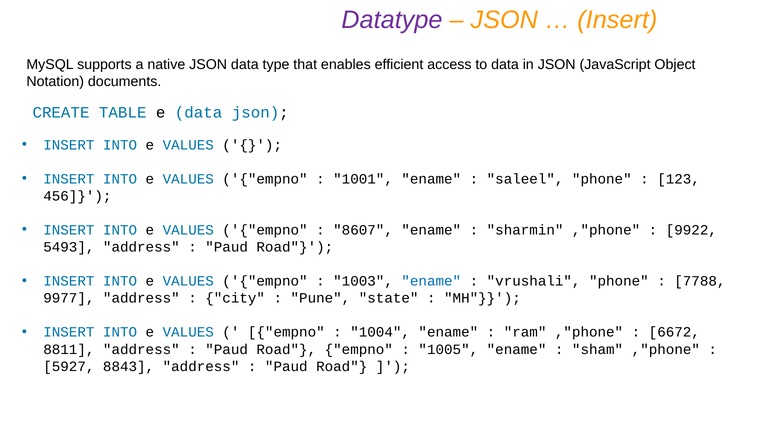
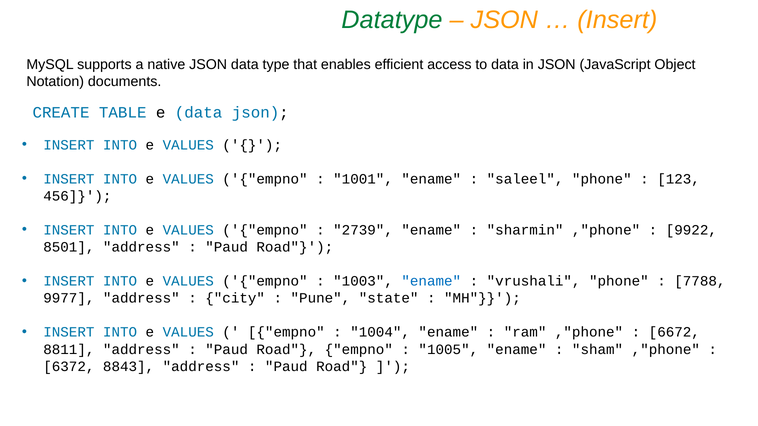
Datatype colour: purple -> green
8607: 8607 -> 2739
5493: 5493 -> 8501
5927: 5927 -> 6372
